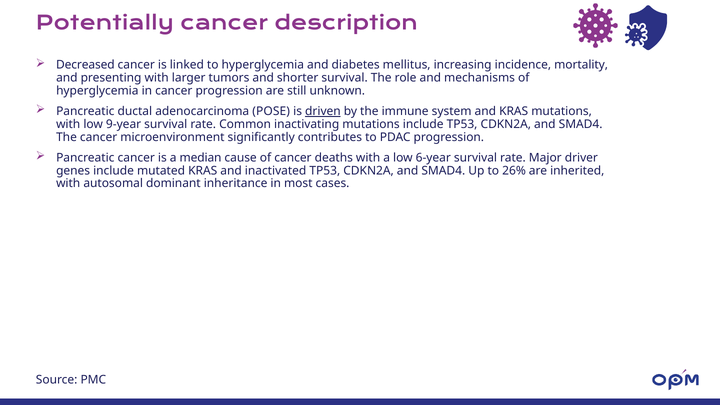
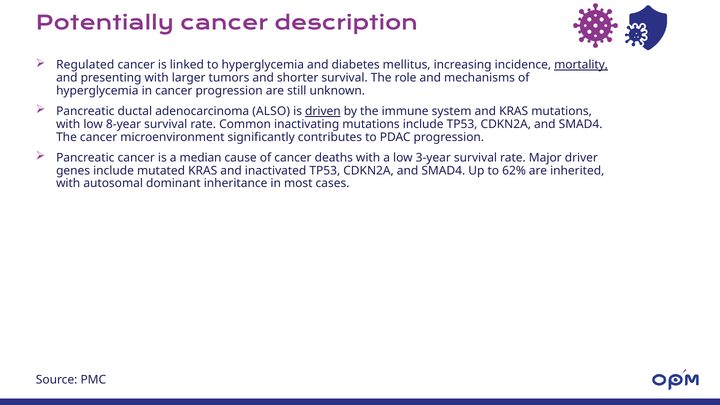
Decreased: Decreased -> Regulated
mortality underline: none -> present
POSE: POSE -> ALSO
9-year: 9-year -> 8-year
6-year: 6-year -> 3-year
26%: 26% -> 62%
